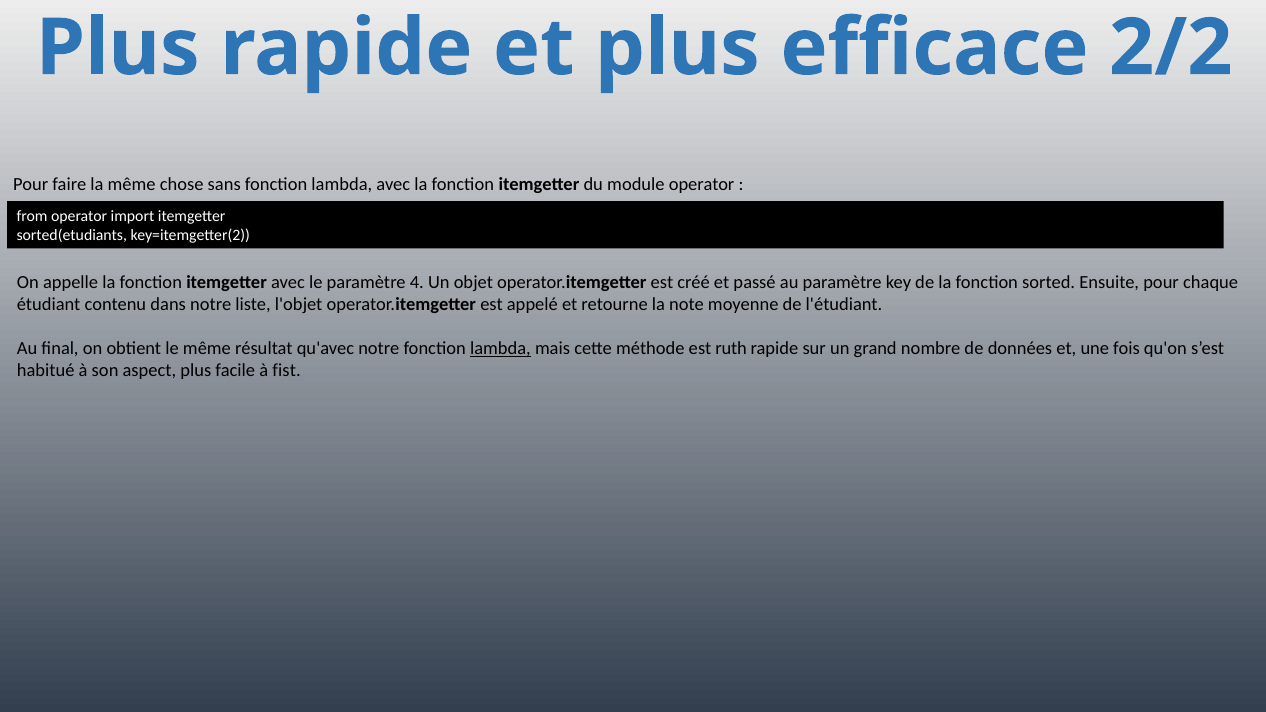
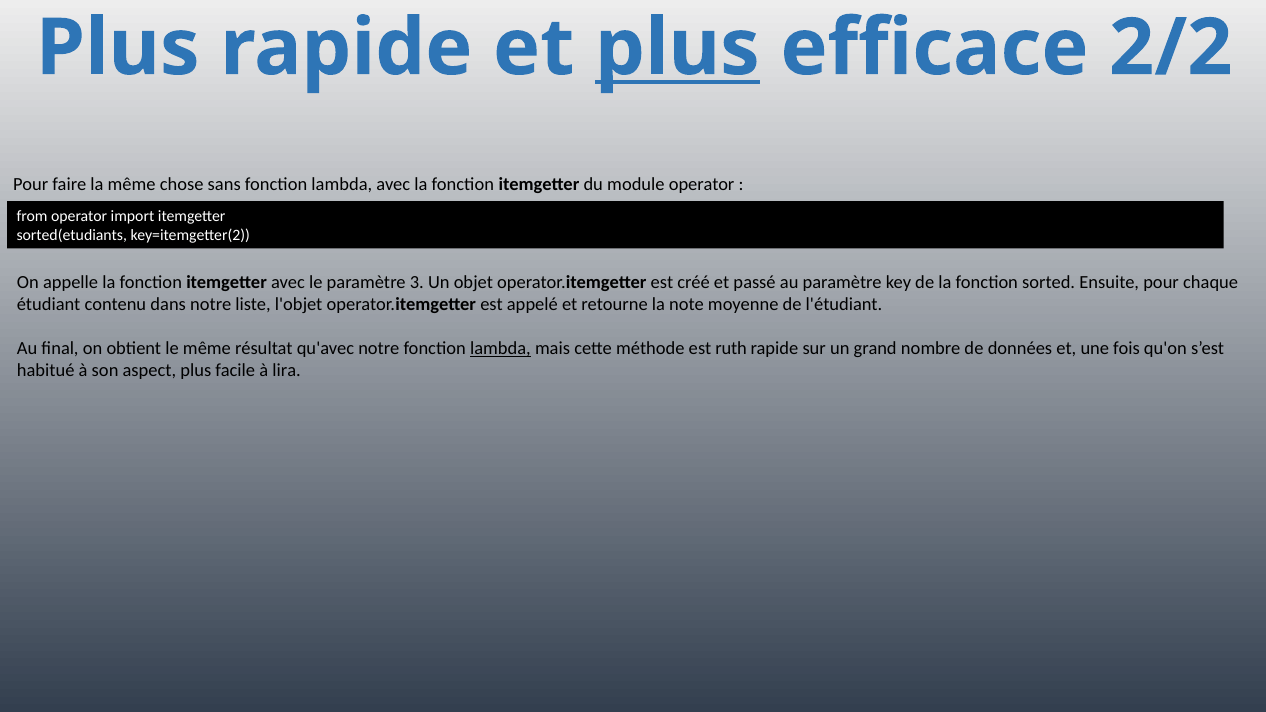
plus at (677, 48) underline: none -> present
4: 4 -> 3
fist: fist -> lira
